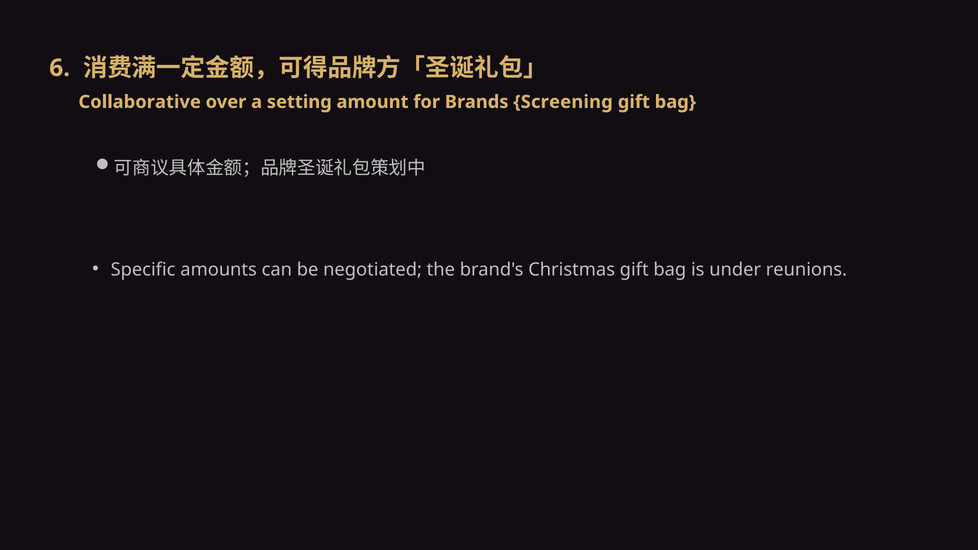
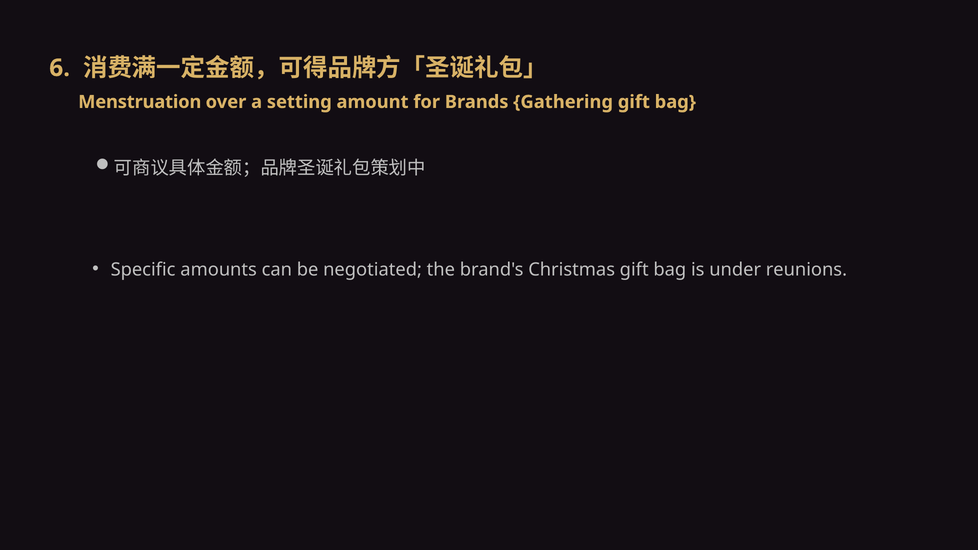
Collaborative: Collaborative -> Menstruation
Screening: Screening -> Gathering
